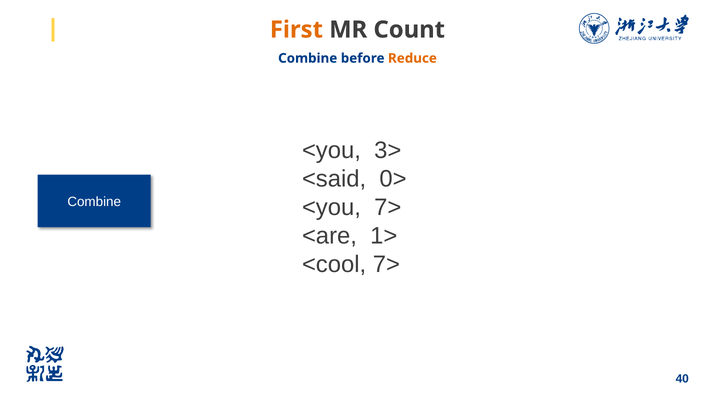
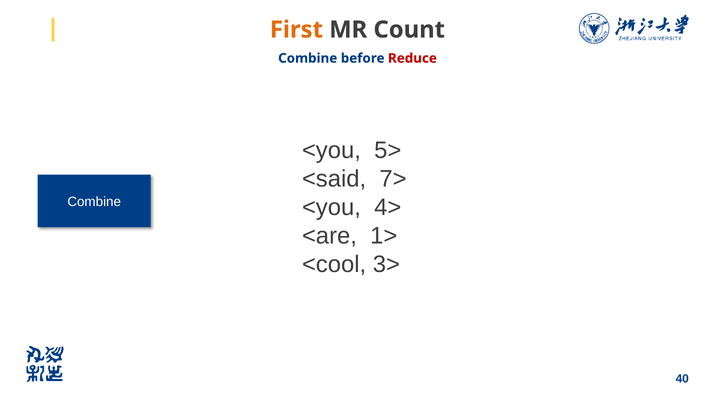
Reduce colour: orange -> red
3>: 3> -> 5>
0>: 0> -> 7>
<you 7>: 7> -> 4>
<cool 7>: 7> -> 3>
